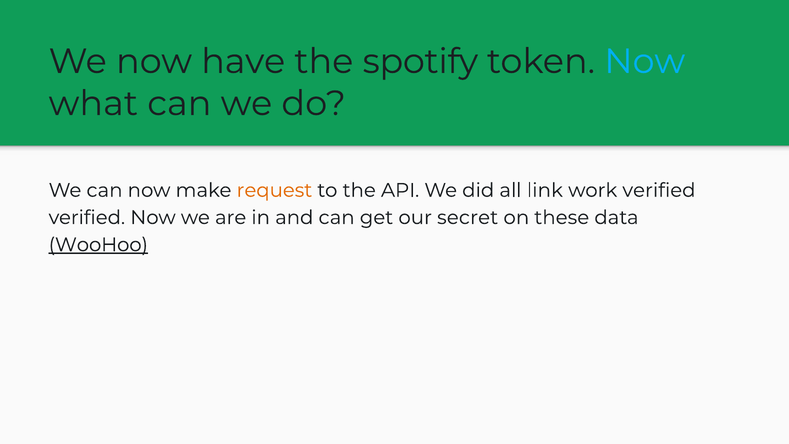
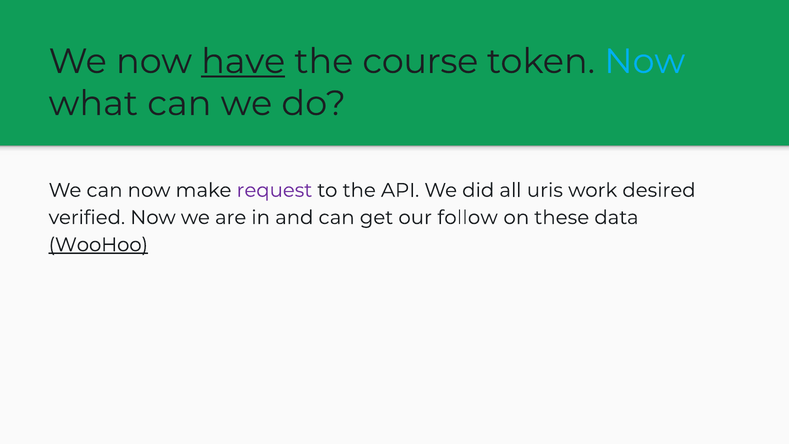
have underline: none -> present
spotify: spotify -> course
request colour: orange -> purple
link: link -> uris
work verified: verified -> desired
secret: secret -> follow
